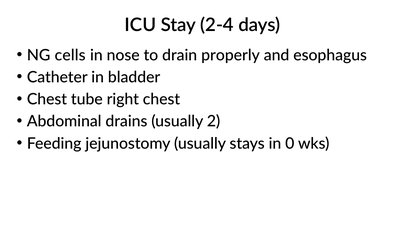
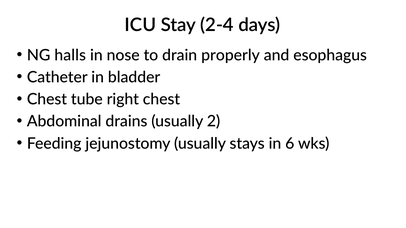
cells: cells -> halls
0: 0 -> 6
